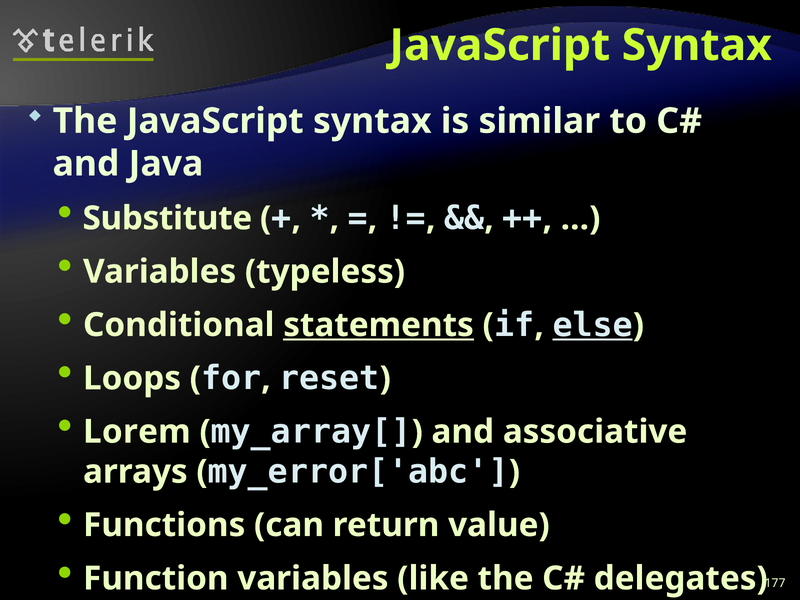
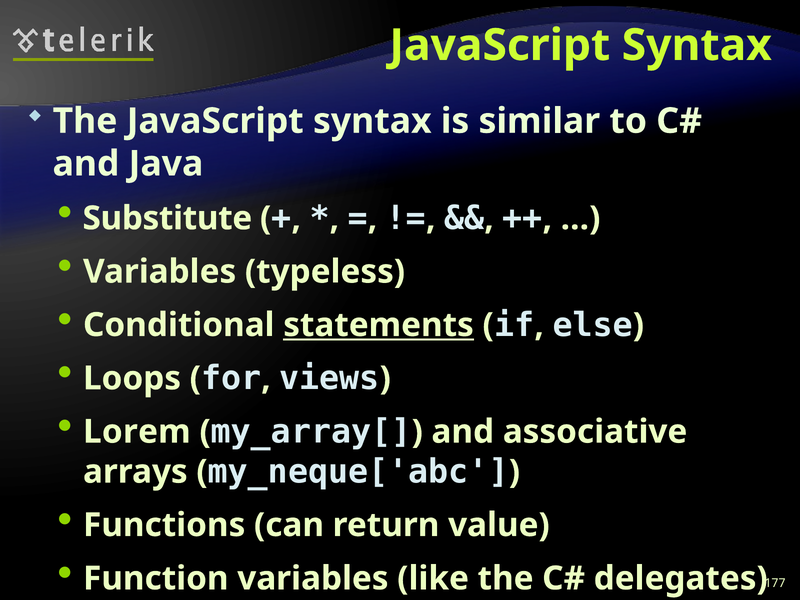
else underline: present -> none
reset: reset -> views
my_error['abc: my_error['abc -> my_neque['abc
